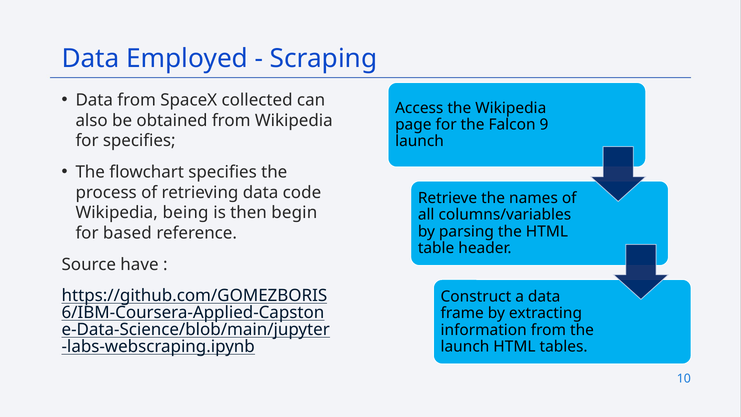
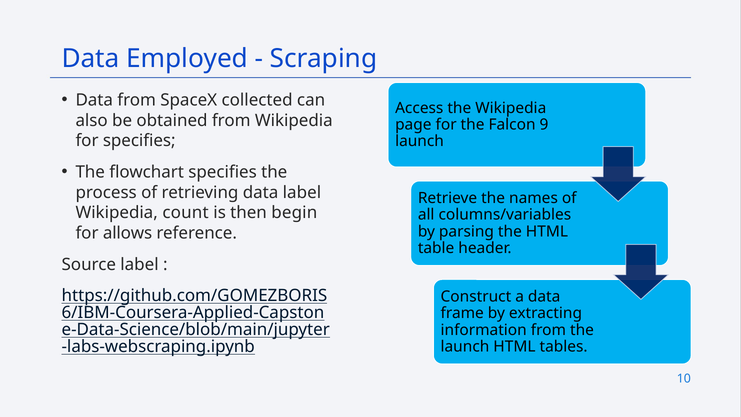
data code: code -> label
being: being -> count
based: based -> allows
Source have: have -> label
